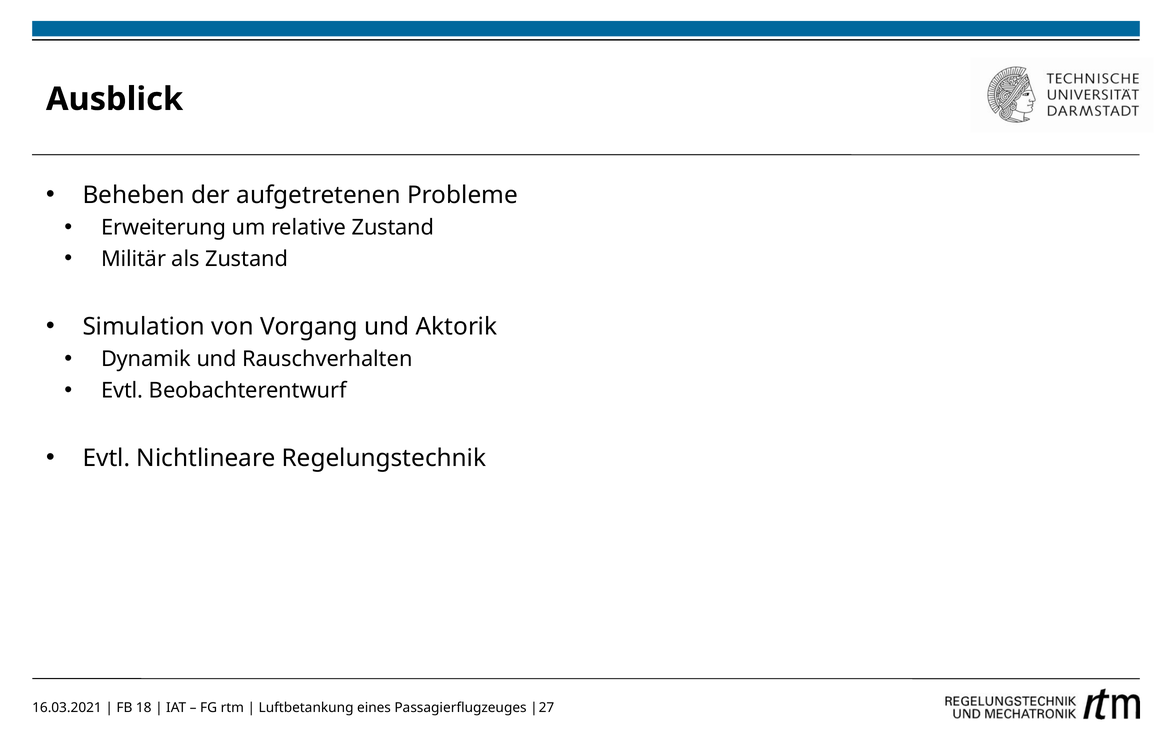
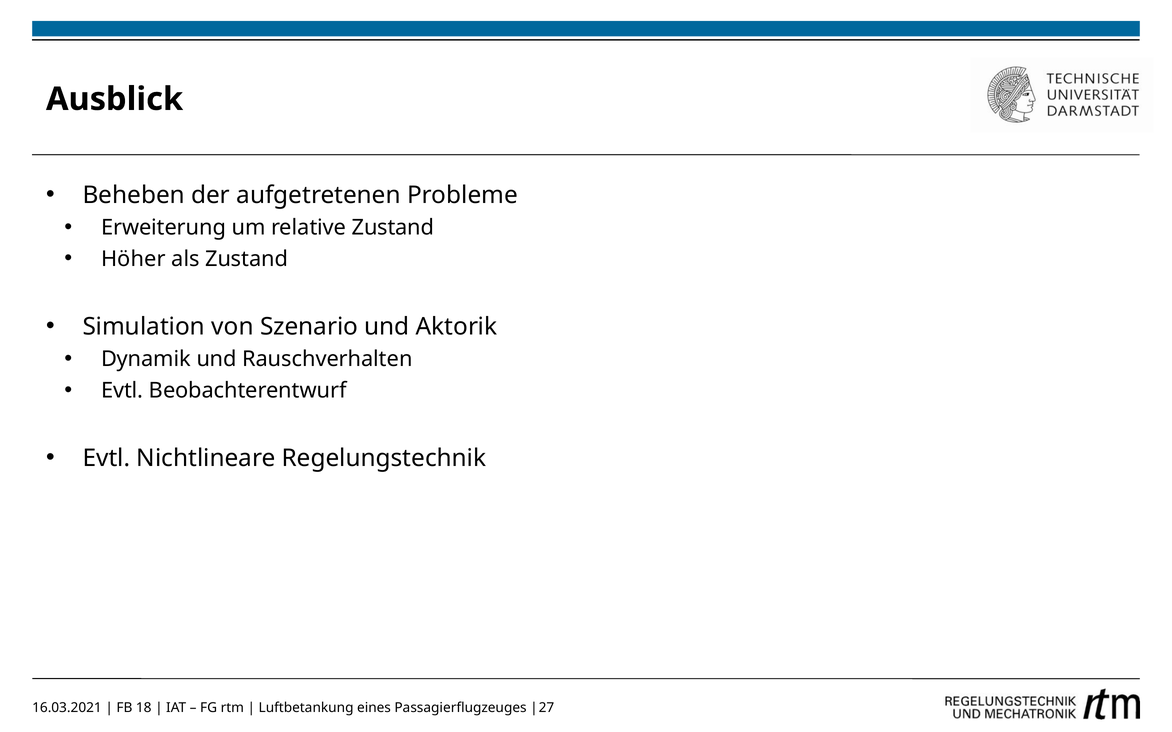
Militär: Militär -> Höher
Vorgang: Vorgang -> Szenario
